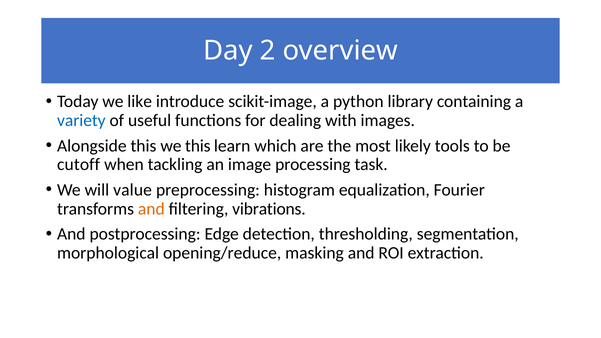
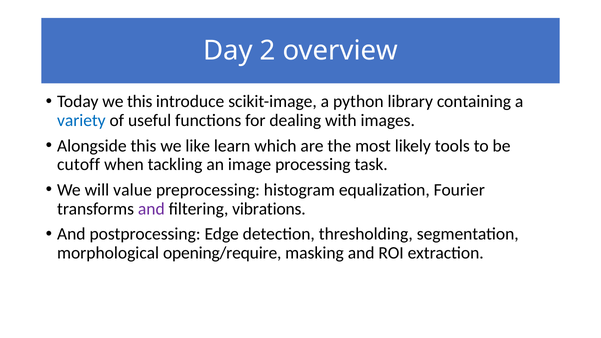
we like: like -> this
we this: this -> like
and at (151, 209) colour: orange -> purple
opening/reduce: opening/reduce -> opening/require
